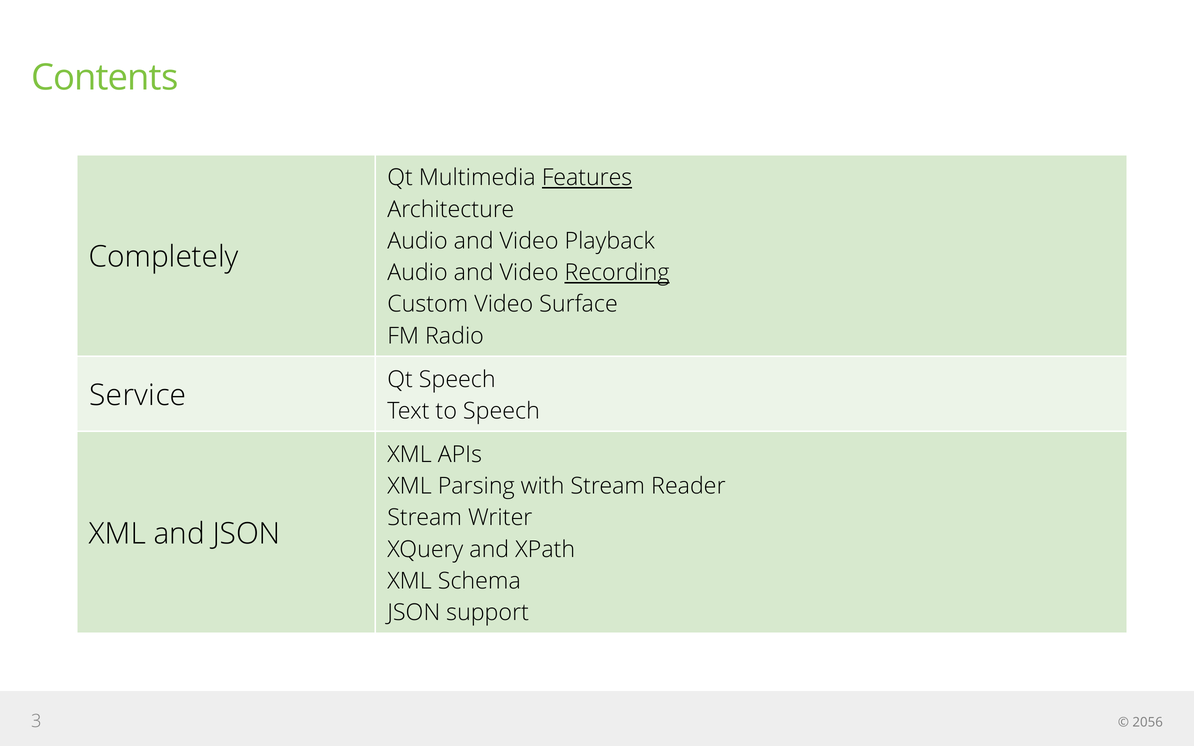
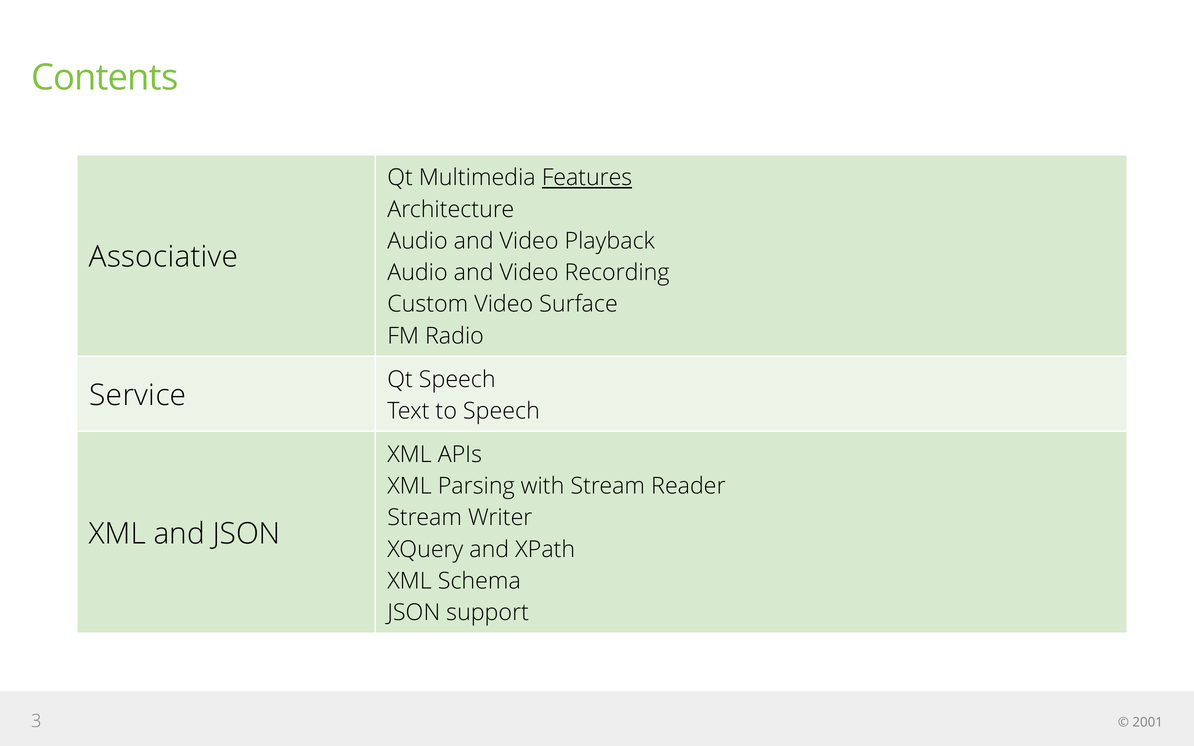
Completely: Completely -> Associative
Recording underline: present -> none
2056: 2056 -> 2001
